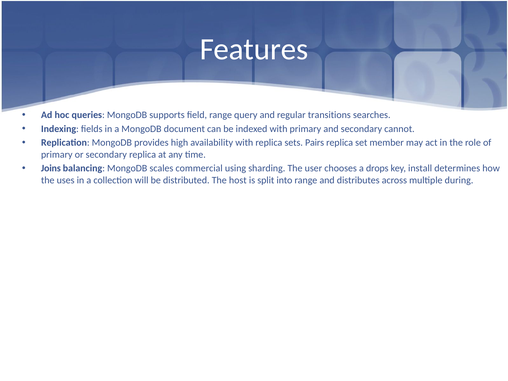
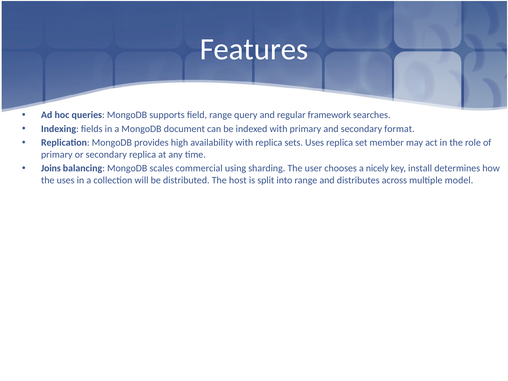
transitions: transitions -> framework
cannot: cannot -> format
sets Pairs: Pairs -> Uses
drops: drops -> nicely
during: during -> model
